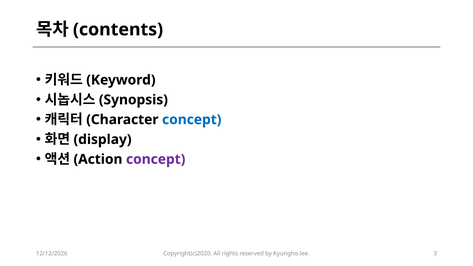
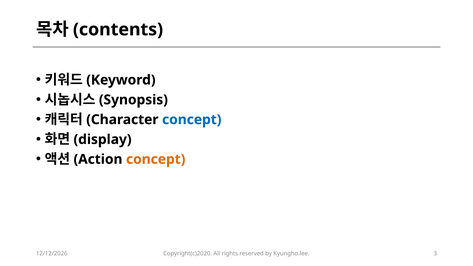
concept at (156, 159) colour: purple -> orange
